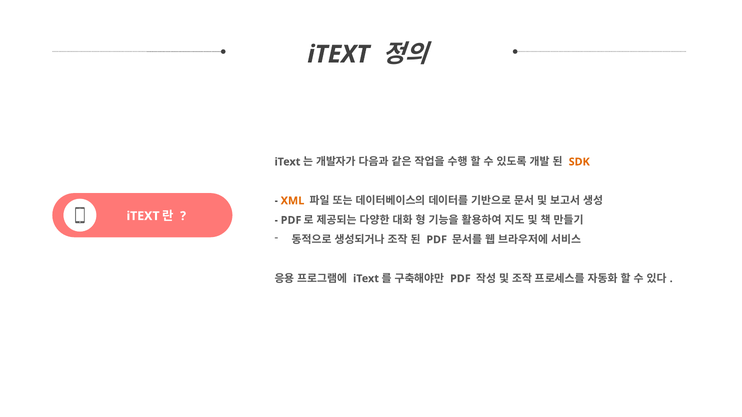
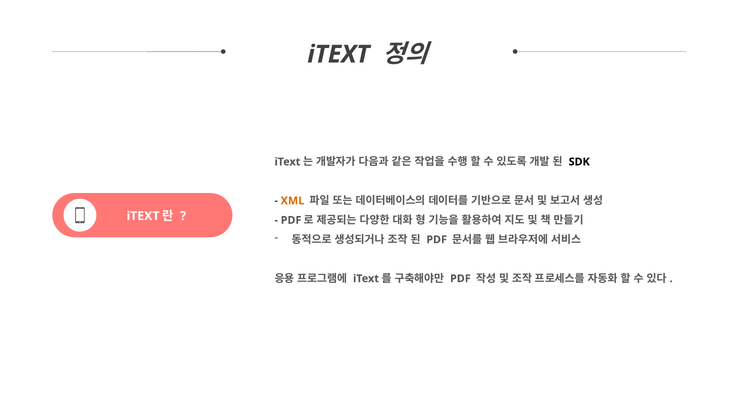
SDK colour: orange -> black
